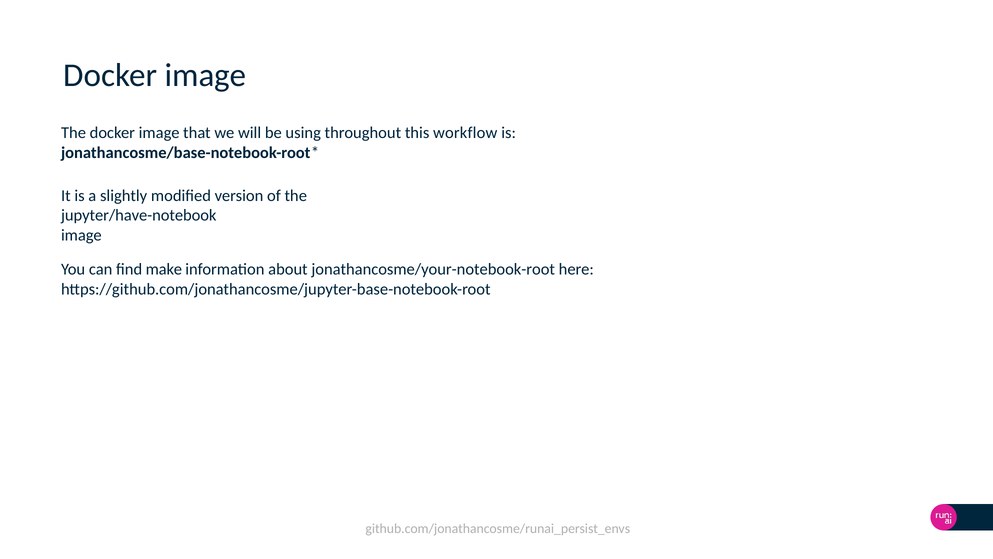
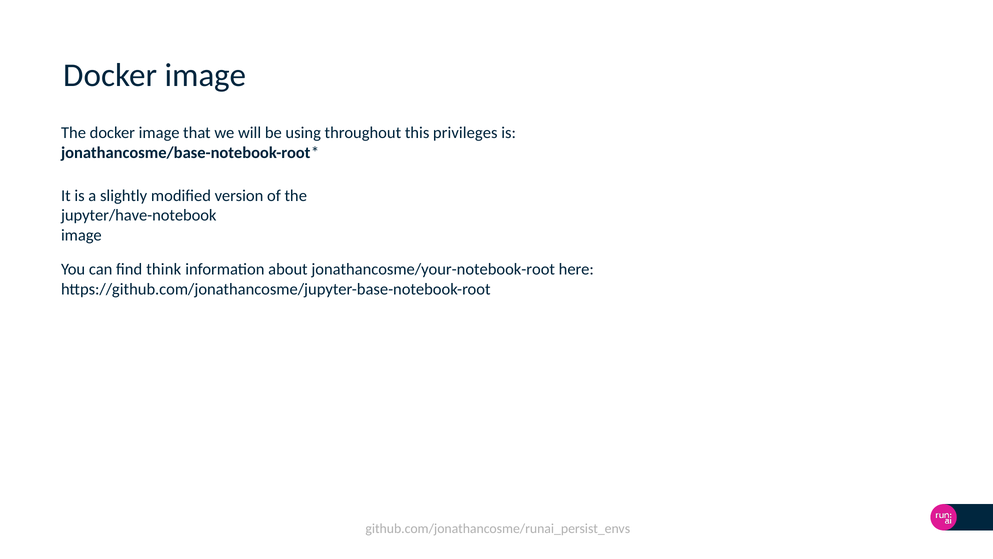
workflow: workflow -> privileges
make: make -> think
